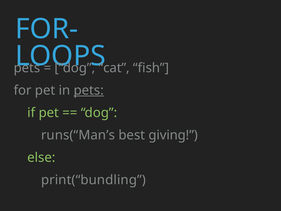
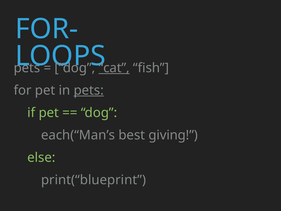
cat underline: none -> present
runs(“Man’s: runs(“Man’s -> each(“Man’s
print(“bundling: print(“bundling -> print(“blueprint
